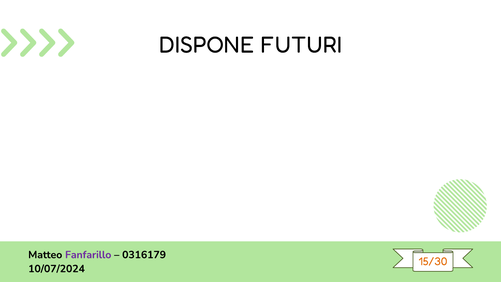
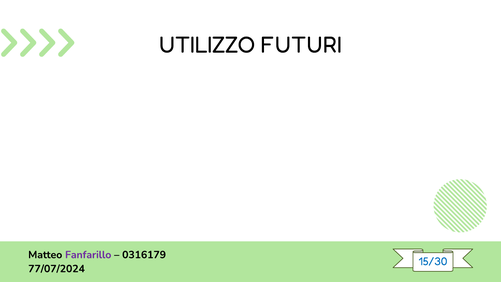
DISPONE: DISPONE -> UTILIZZO
15/30 colour: orange -> blue
10/07/2024: 10/07/2024 -> 77/07/2024
